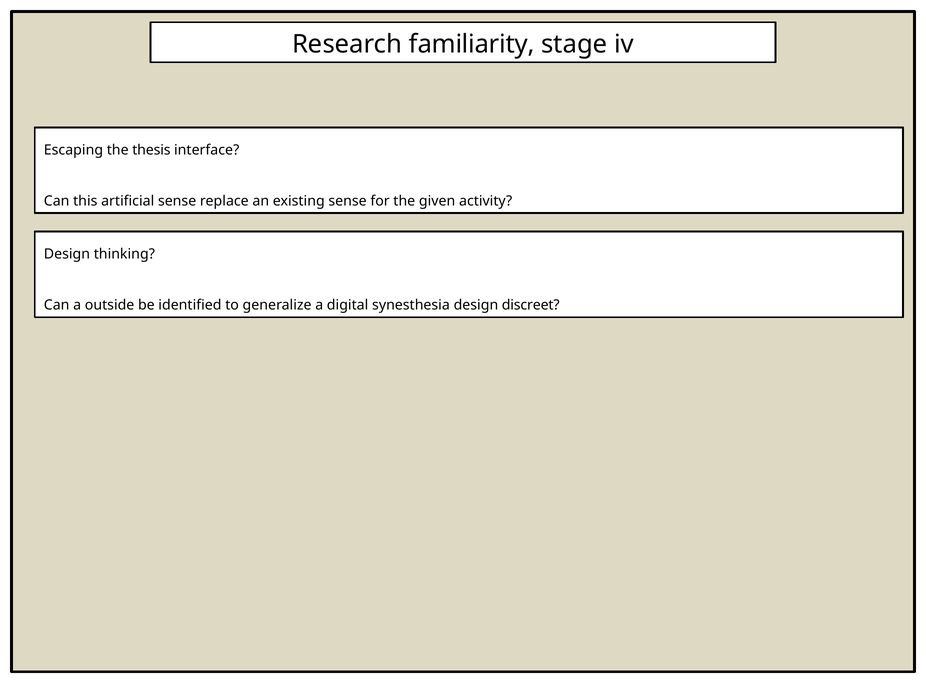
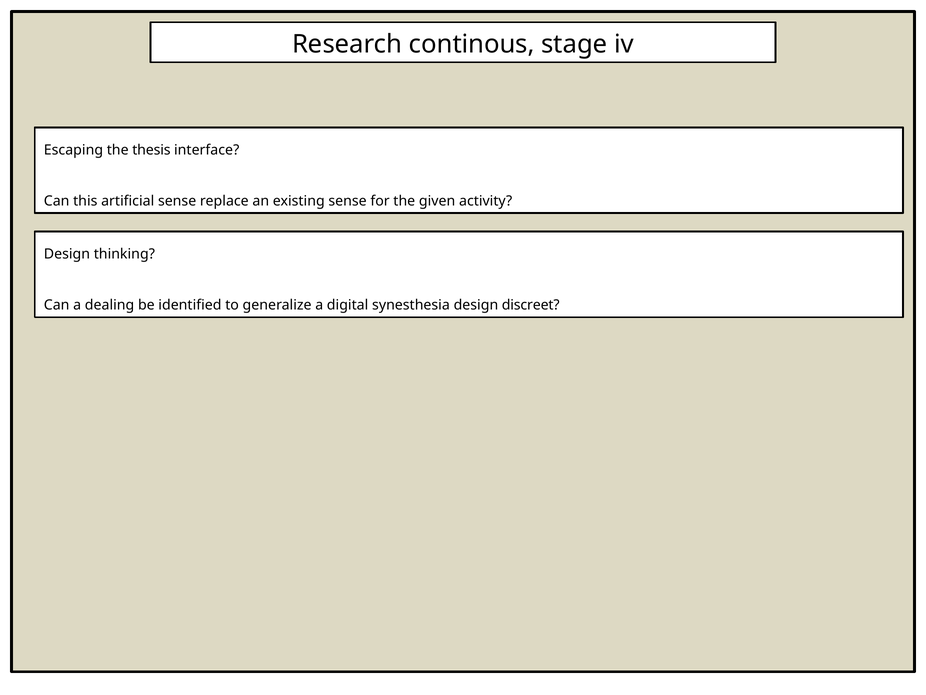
familiarity: familiarity -> continous
outside: outside -> dealing
